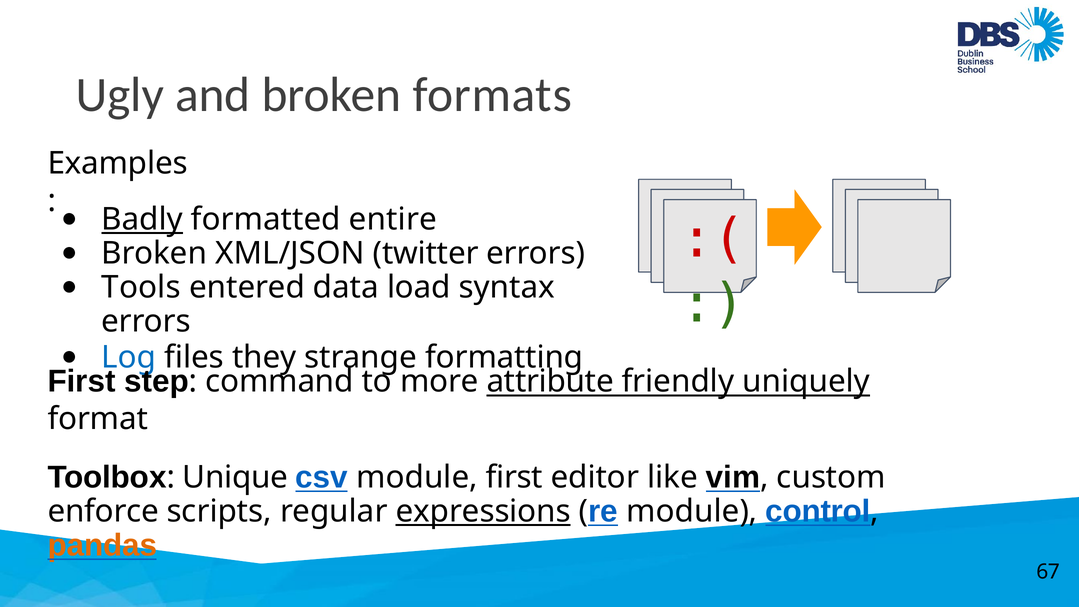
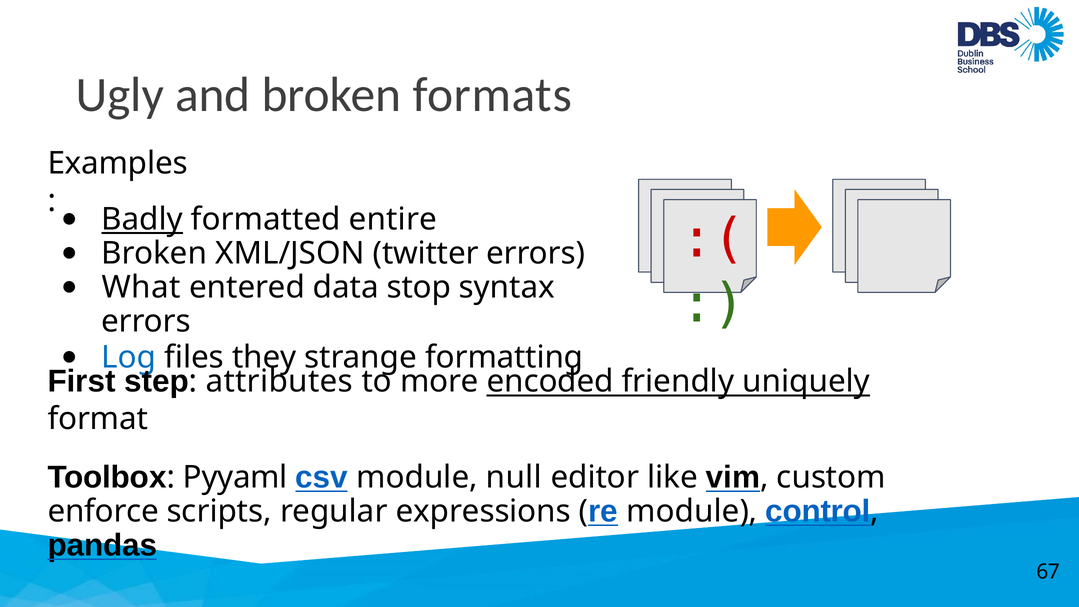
Tools: Tools -> What
load: load -> stop
command: command -> attributes
attribute: attribute -> encoded
Unique: Unique -> Pyyaml
module first: first -> null
expressions underline: present -> none
pandas colour: orange -> black
